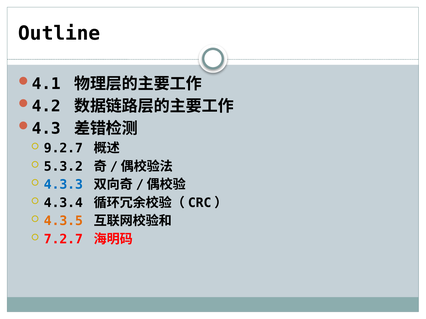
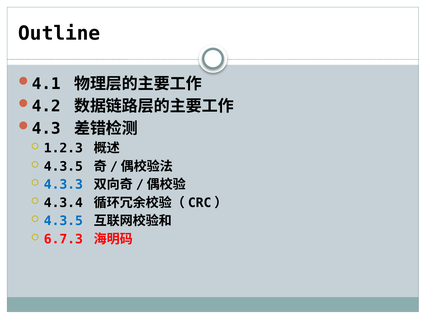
9.2.7: 9.2.7 -> 1.2.3
5.3.2 at (63, 167): 5.3.2 -> 4.3.5
4.3.5 at (63, 221) colour: orange -> blue
7.2.7: 7.2.7 -> 6.7.3
